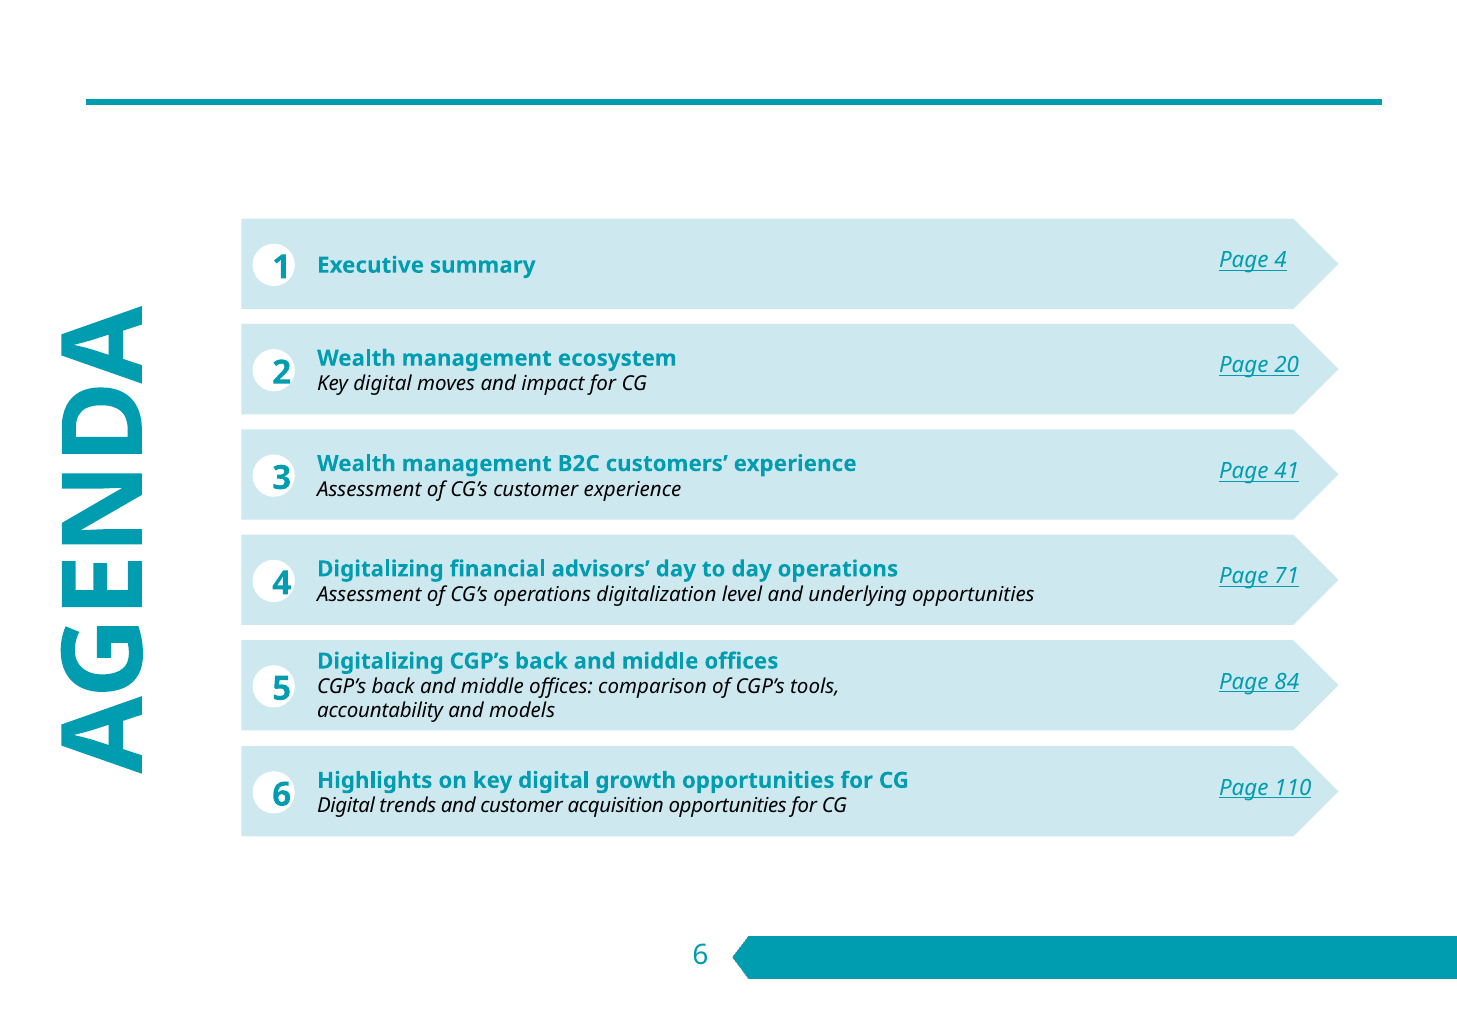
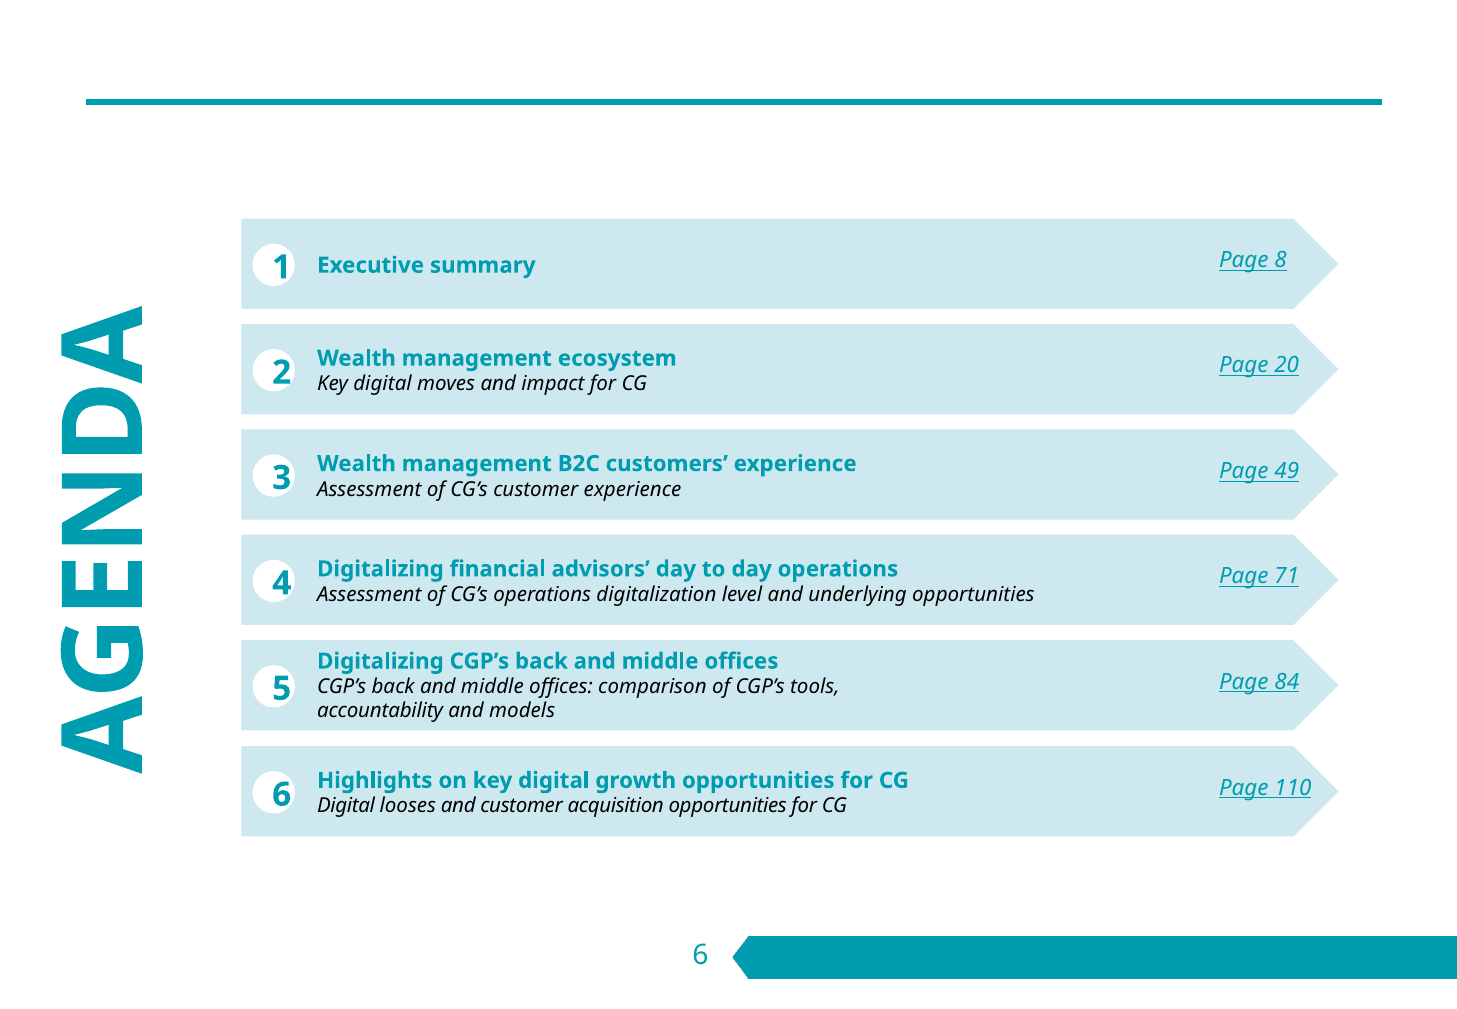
Page 4: 4 -> 8
41: 41 -> 49
trends: trends -> looses
